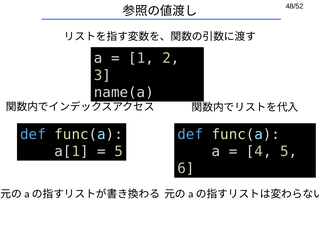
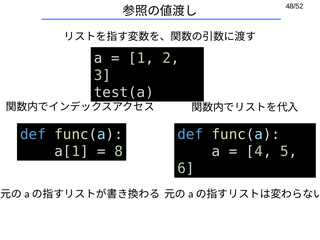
name(a: name(a -> test(a
5 at (119, 151): 5 -> 8
